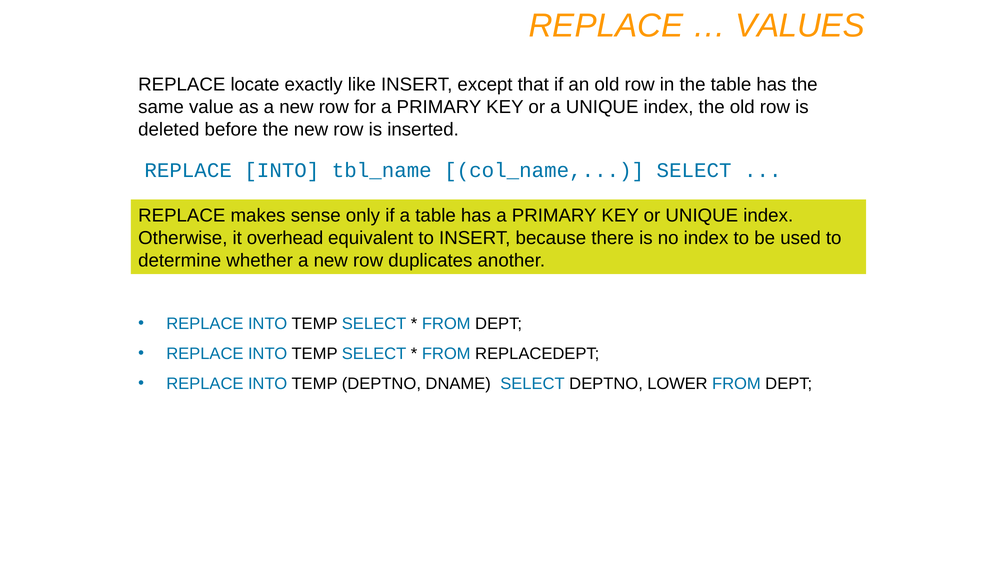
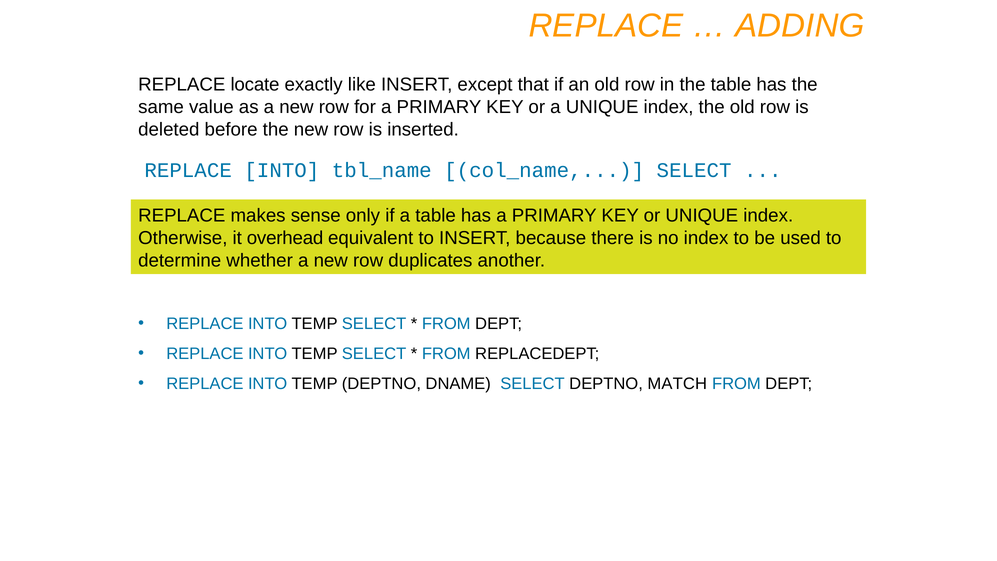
VALUES: VALUES -> ADDING
LOWER: LOWER -> MATCH
